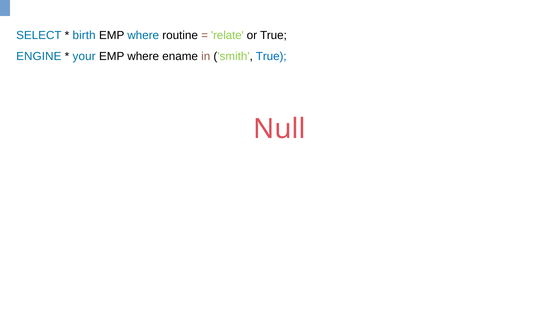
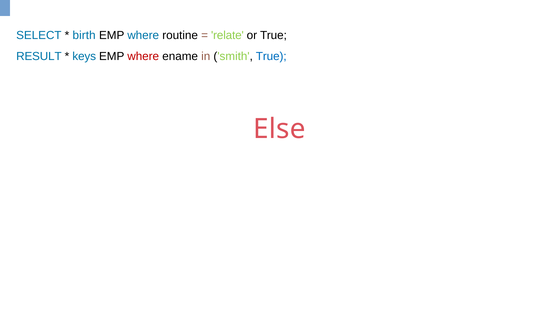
ENGINE: ENGINE -> RESULT
your: your -> keys
where at (143, 56) colour: black -> red
Null: Null -> Else
